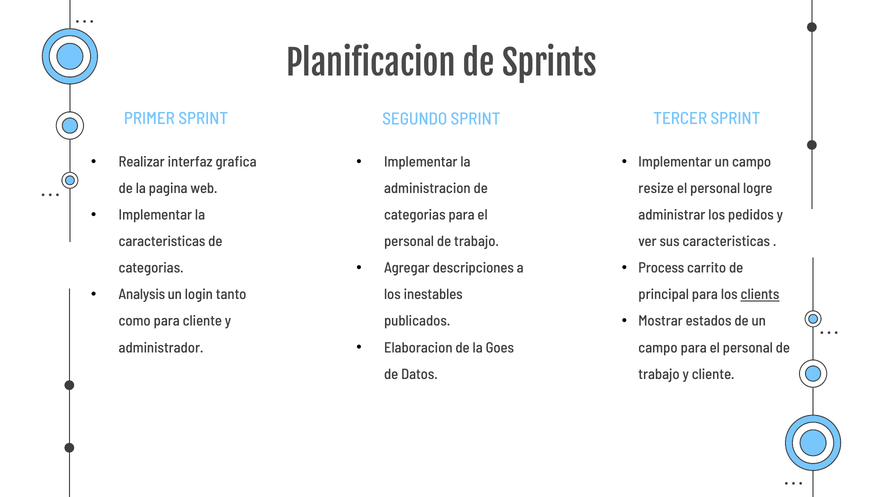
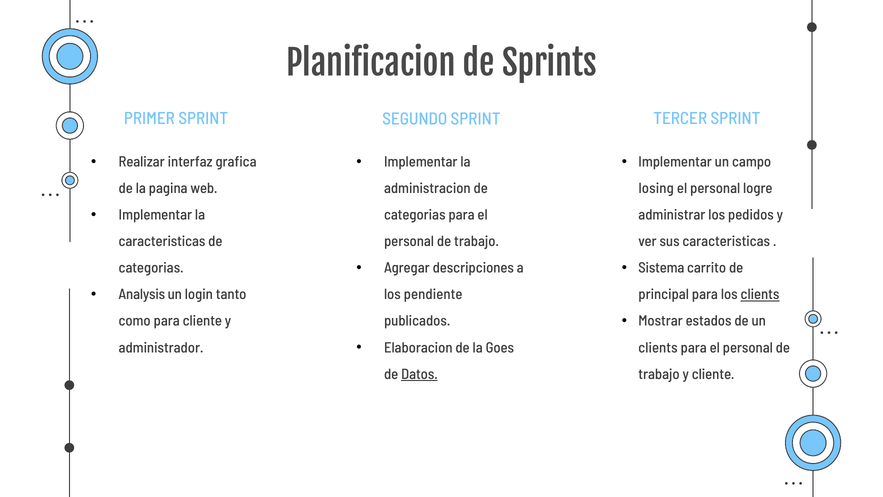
resize: resize -> losing
Process: Process -> Sistema
inestables: inestables -> pendiente
campo at (658, 347): campo -> clients
Datos underline: none -> present
